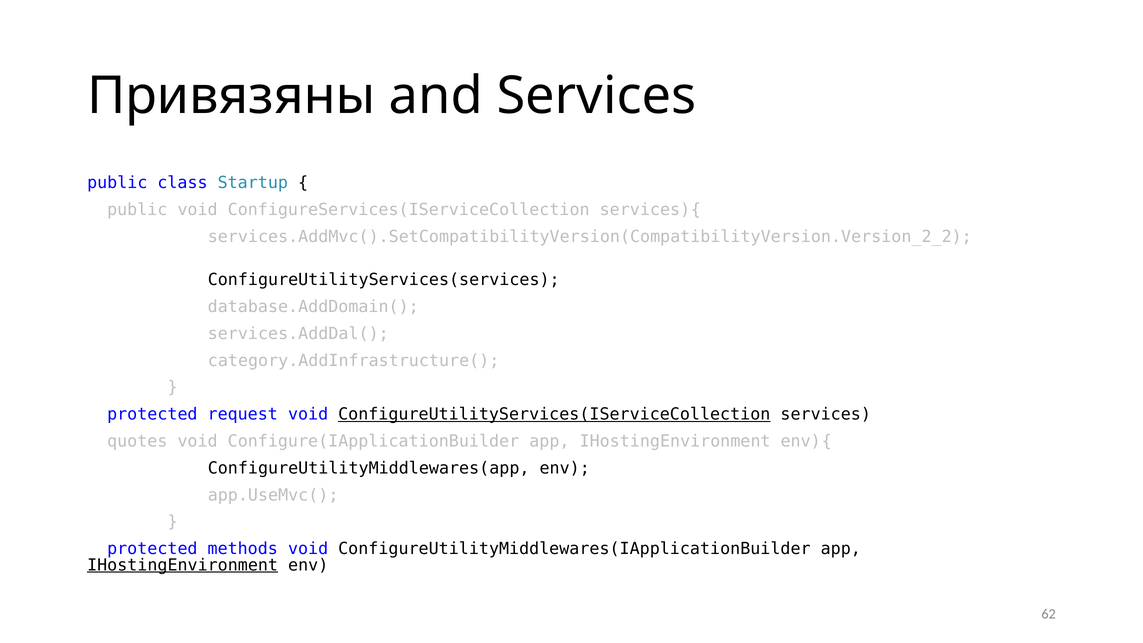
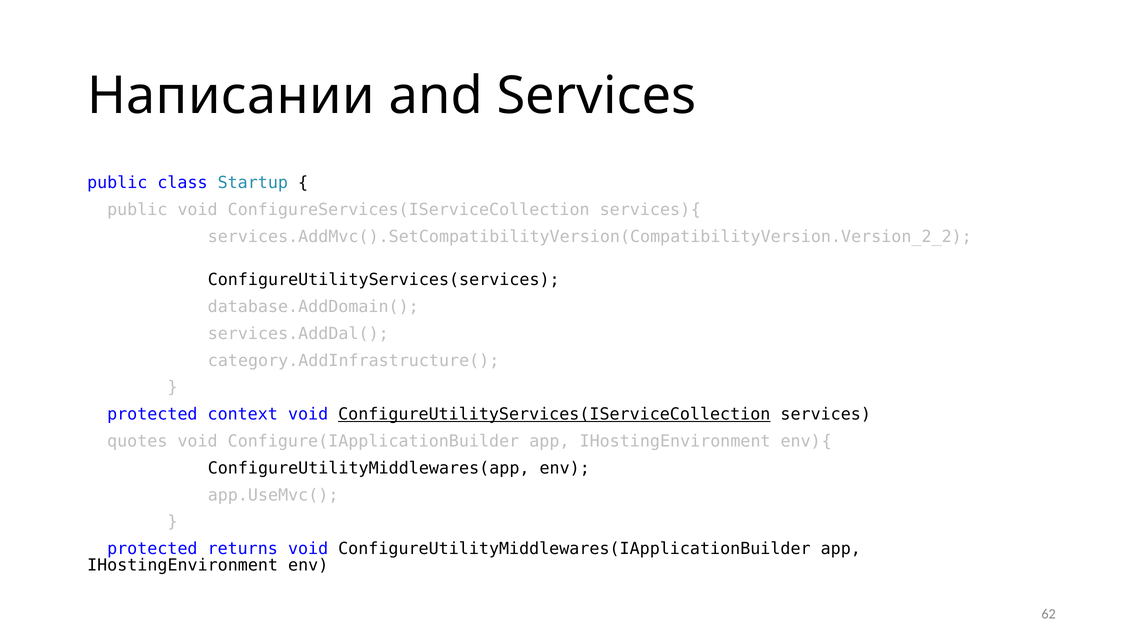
Привязяны: Привязяны -> Написании
request: request -> context
methods: methods -> returns
IHostingEnvironment at (183, 565) underline: present -> none
